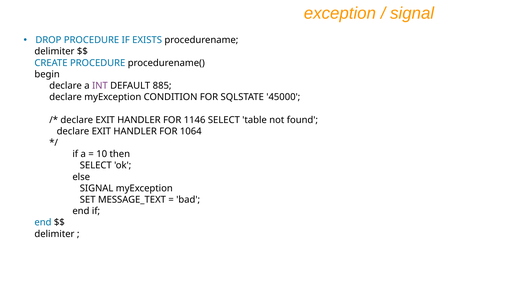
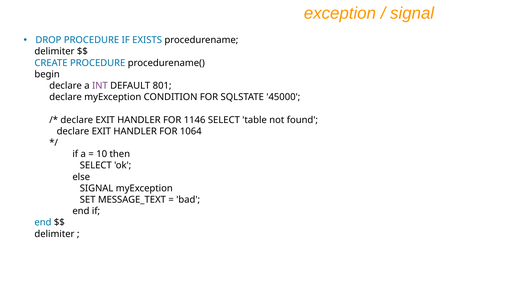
885: 885 -> 801
